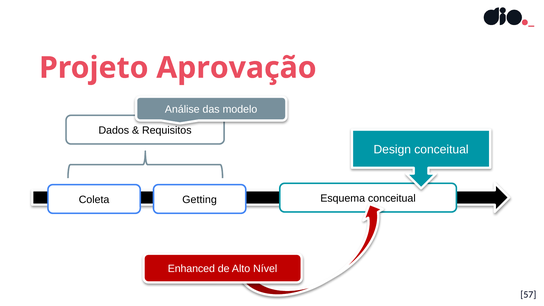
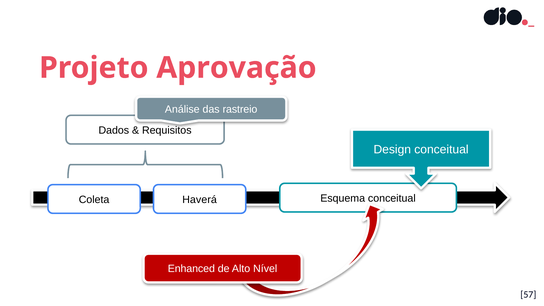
modelo: modelo -> rastreio
Getting: Getting -> Haverá
